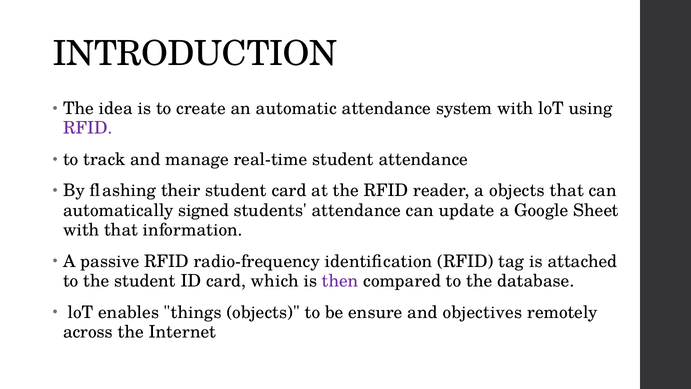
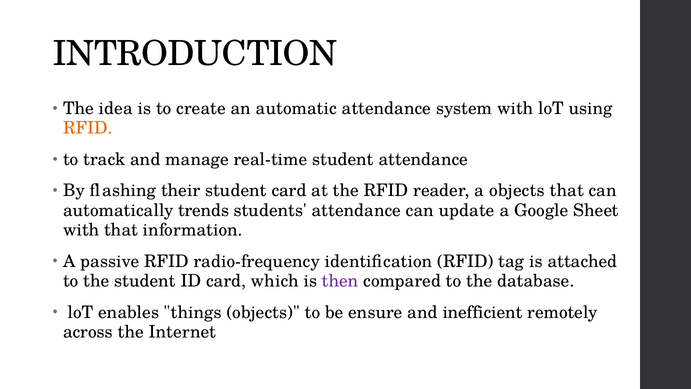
RFID at (88, 128) colour: purple -> orange
signed: signed -> trends
objectives: objectives -> inefficient
